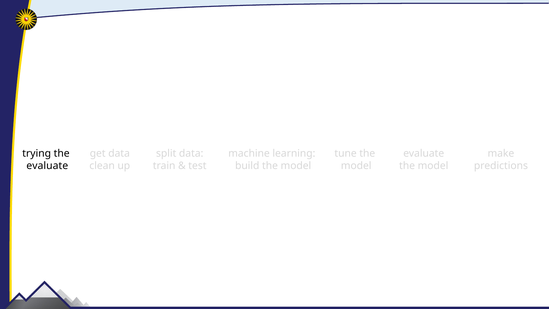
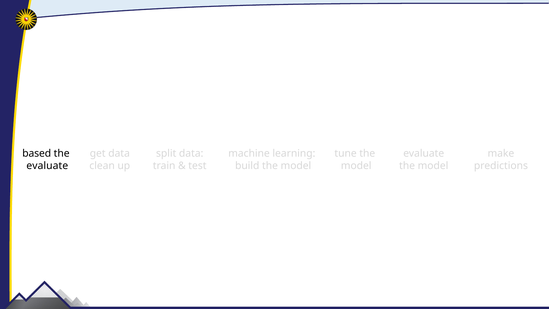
trying: trying -> based
